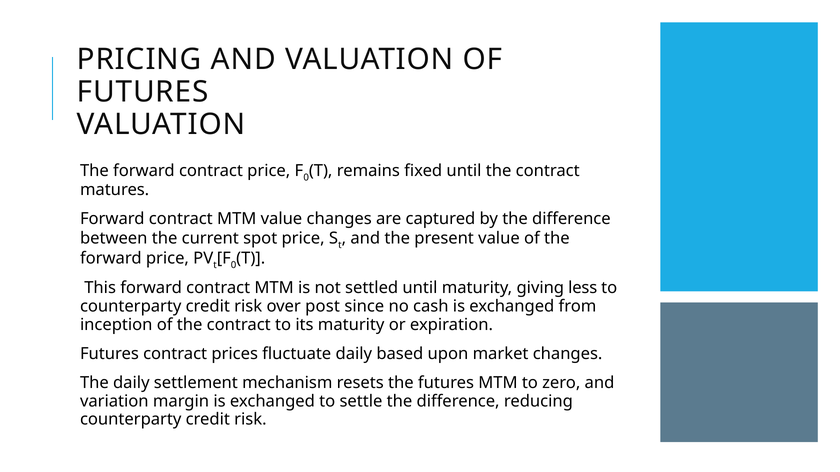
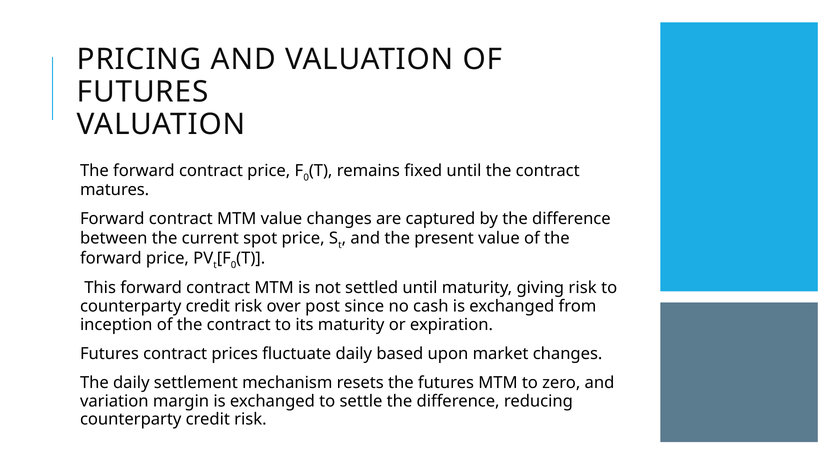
giving less: less -> risk
